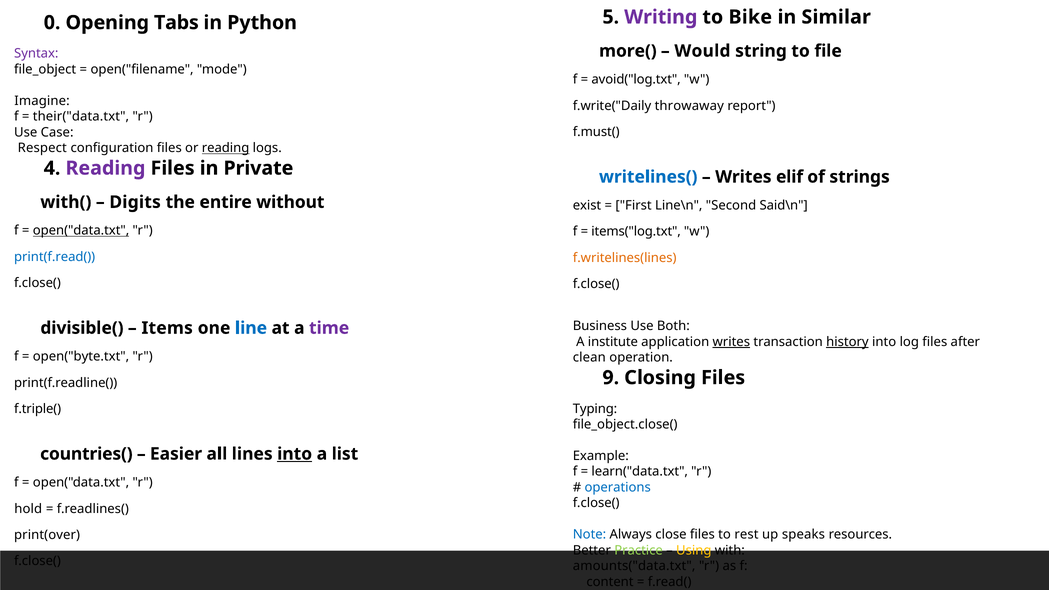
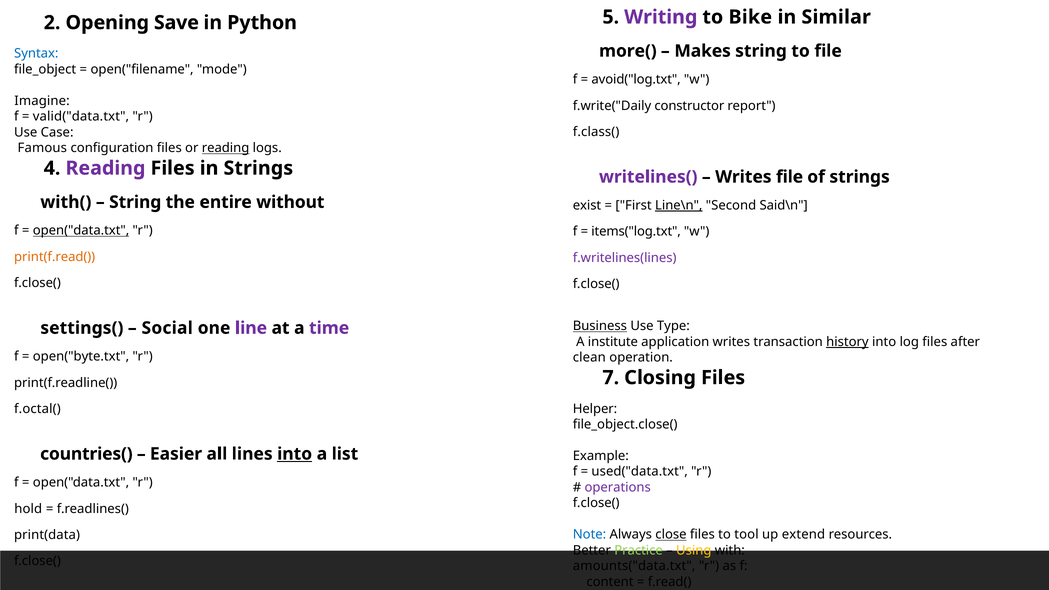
0: 0 -> 2
Tabs: Tabs -> Save
Would: Would -> Makes
Syntax colour: purple -> blue
throwaway: throwaway -> constructor
their("data.txt: their("data.txt -> valid("data.txt
f.must(: f.must( -> f.class(
Respect: Respect -> Famous
in Private: Private -> Strings
writelines( colour: blue -> purple
Writes elif: elif -> file
Digits at (135, 202): Digits -> String
Line\n underline: none -> present
print(f.read( colour: blue -> orange
f.writelines(lines colour: orange -> purple
divisible(: divisible( -> settings(
Items: Items -> Social
line at (251, 328) colour: blue -> purple
Business at (600, 326) underline: none -> present
Both: Both -> Type
writes at (731, 342) underline: present -> none
9: 9 -> 7
Typing: Typing -> Helper
f.triple(: f.triple( -> f.octal(
learn("data.txt: learn("data.txt -> used("data.txt
operations colour: blue -> purple
close underline: none -> present
rest: rest -> tool
speaks: speaks -> extend
print(over: print(over -> print(data
